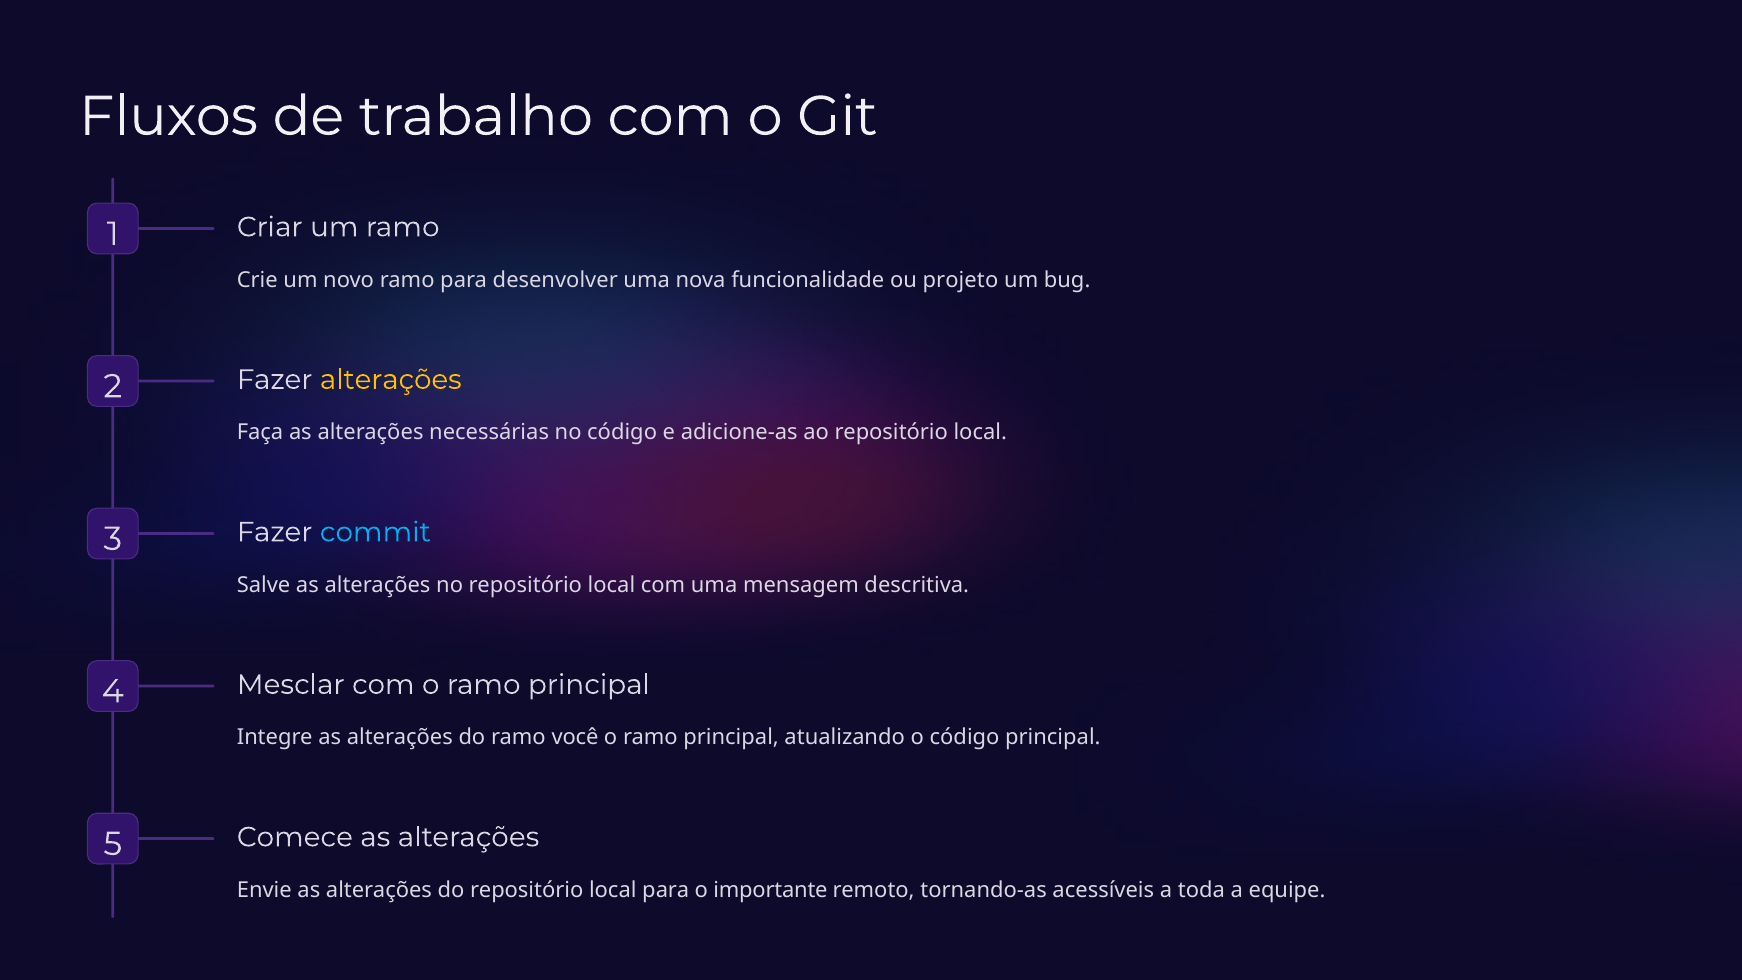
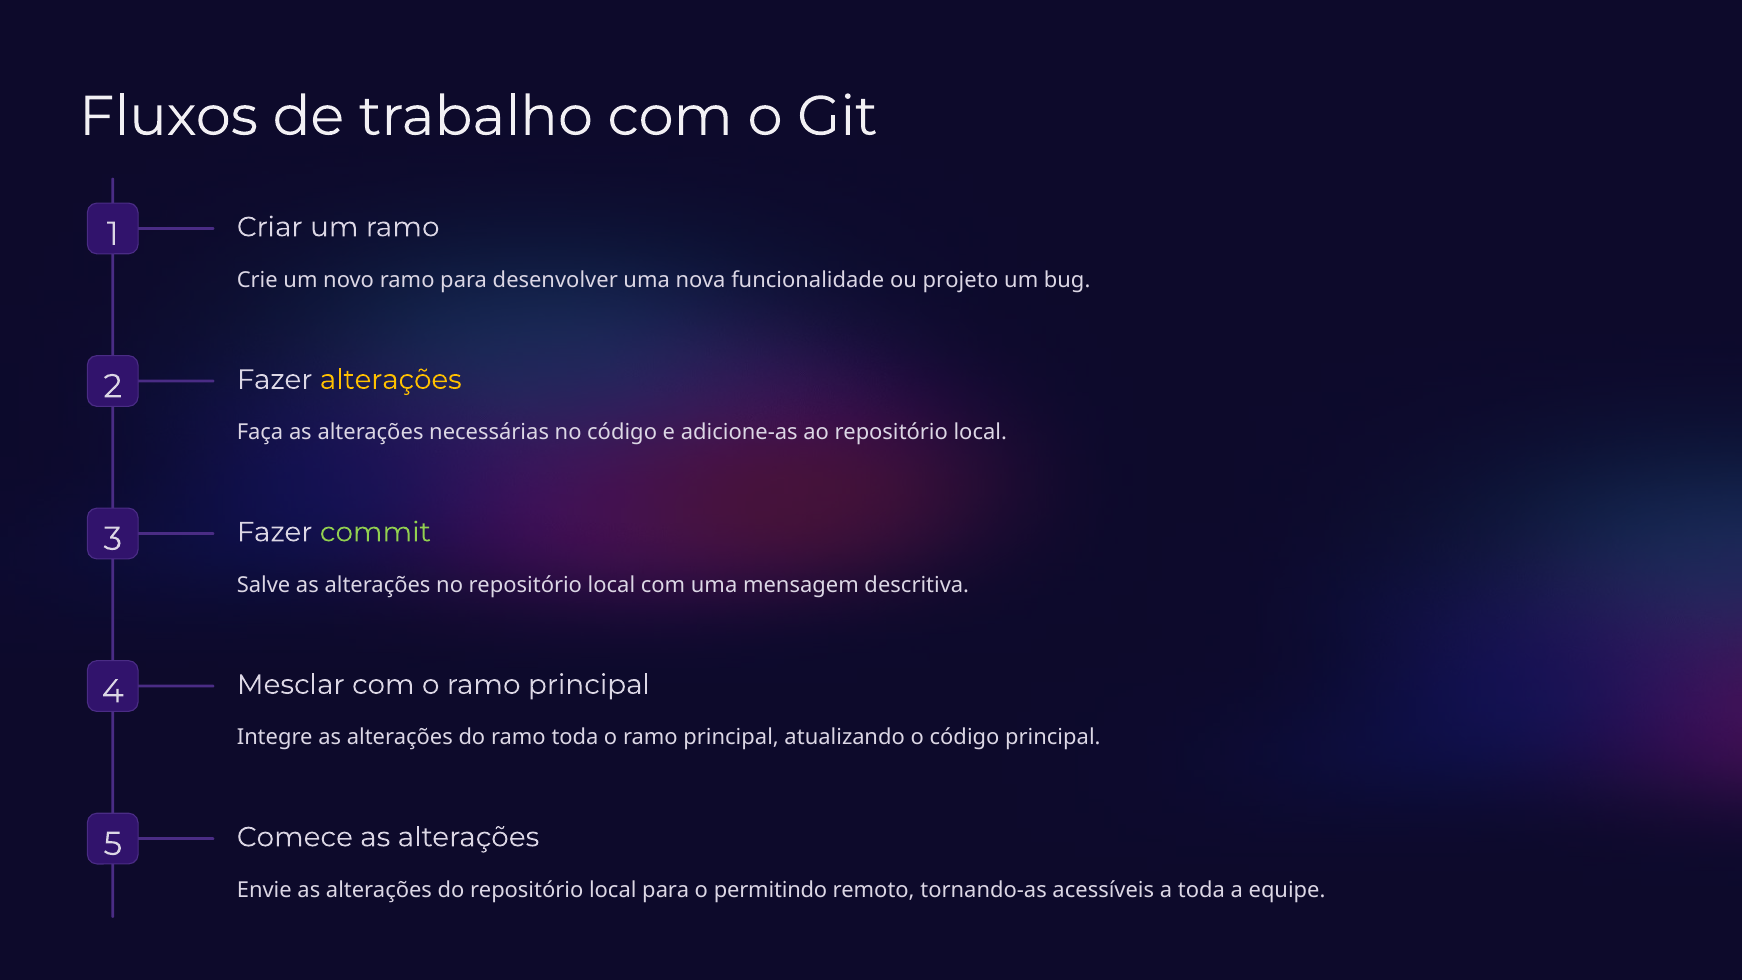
commit colour: light blue -> light green
ramo você: você -> toda
importante: importante -> permitindo
